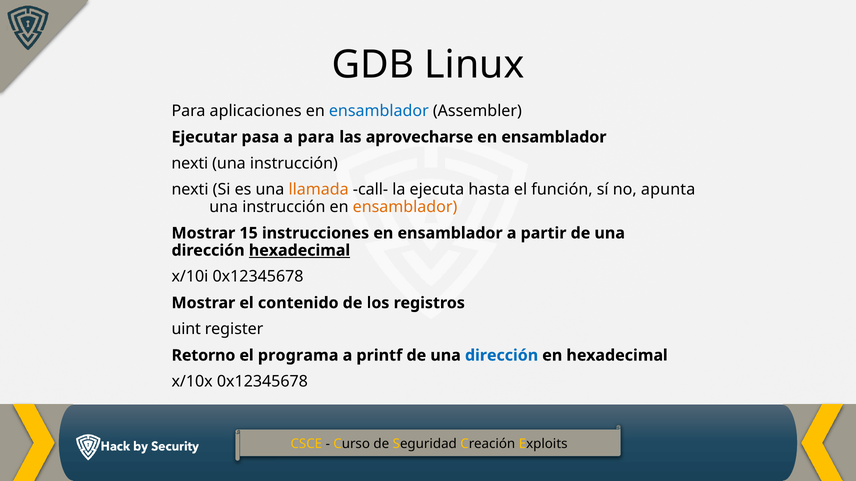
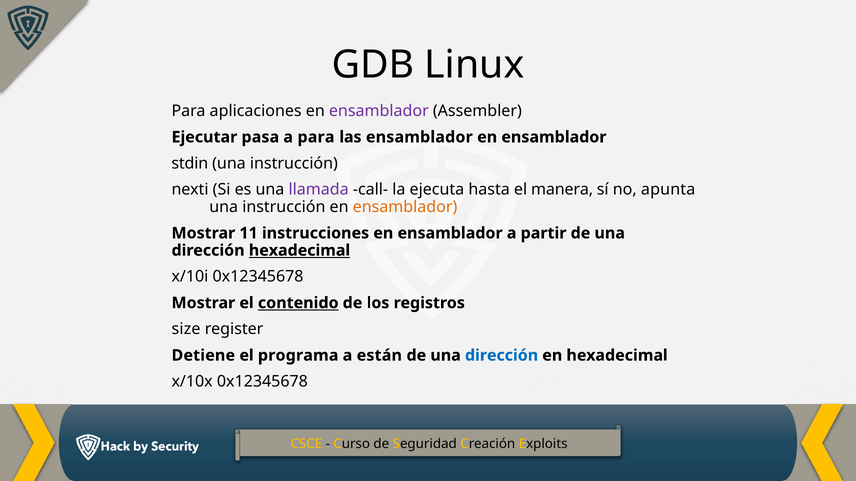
ensamblador at (379, 111) colour: blue -> purple
las aprovecharse: aprovecharse -> ensamblador
nexti at (190, 163): nexti -> stdin
llamada colour: orange -> purple
función: función -> manera
15: 15 -> 11
contenido underline: none -> present
uint: uint -> size
Retorno: Retorno -> Detiene
printf: printf -> están
